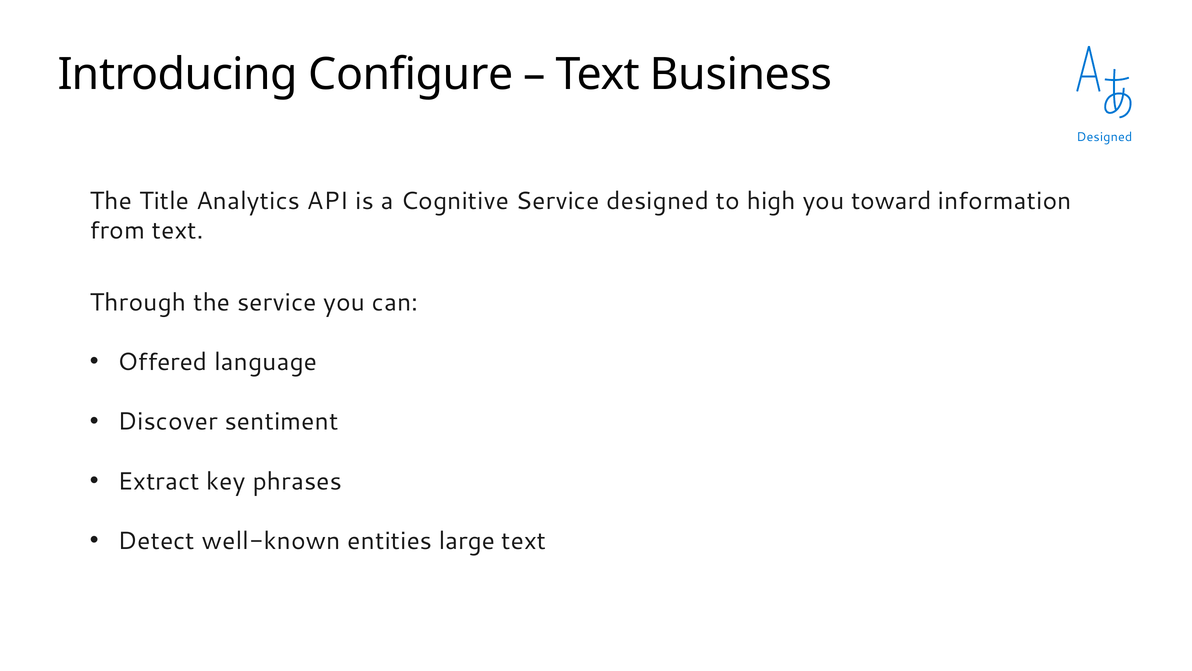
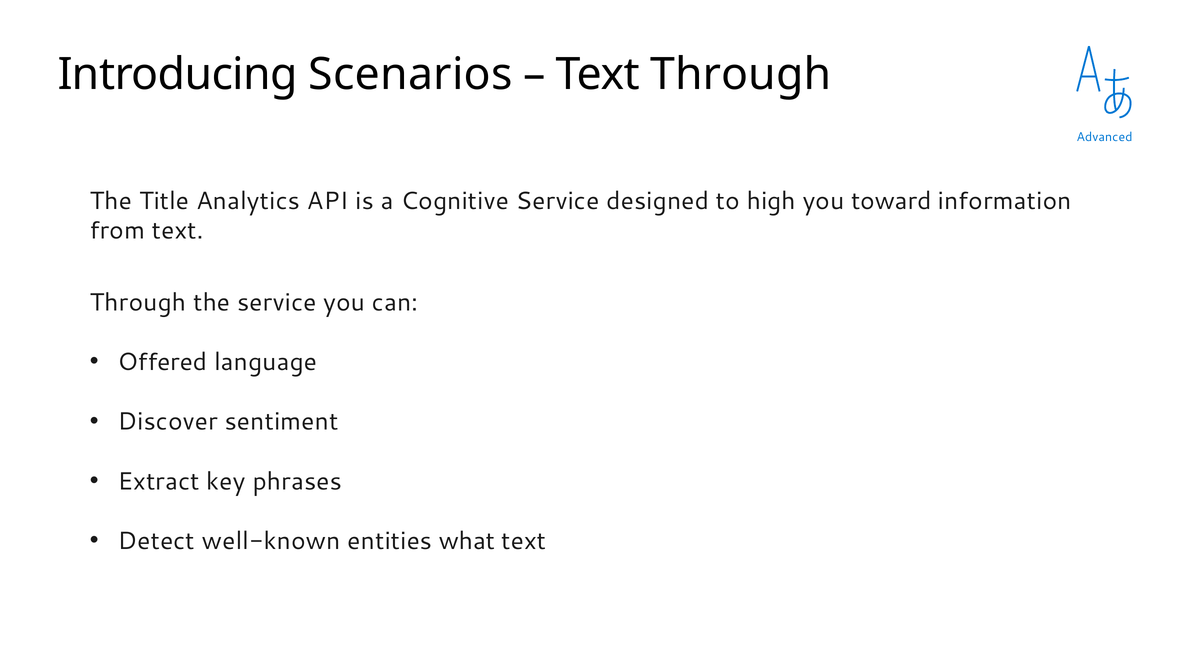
Configure: Configure -> Scenarios
Business at (741, 75): Business -> Through
Designed at (1104, 137): Designed -> Advanced
large: large -> what
